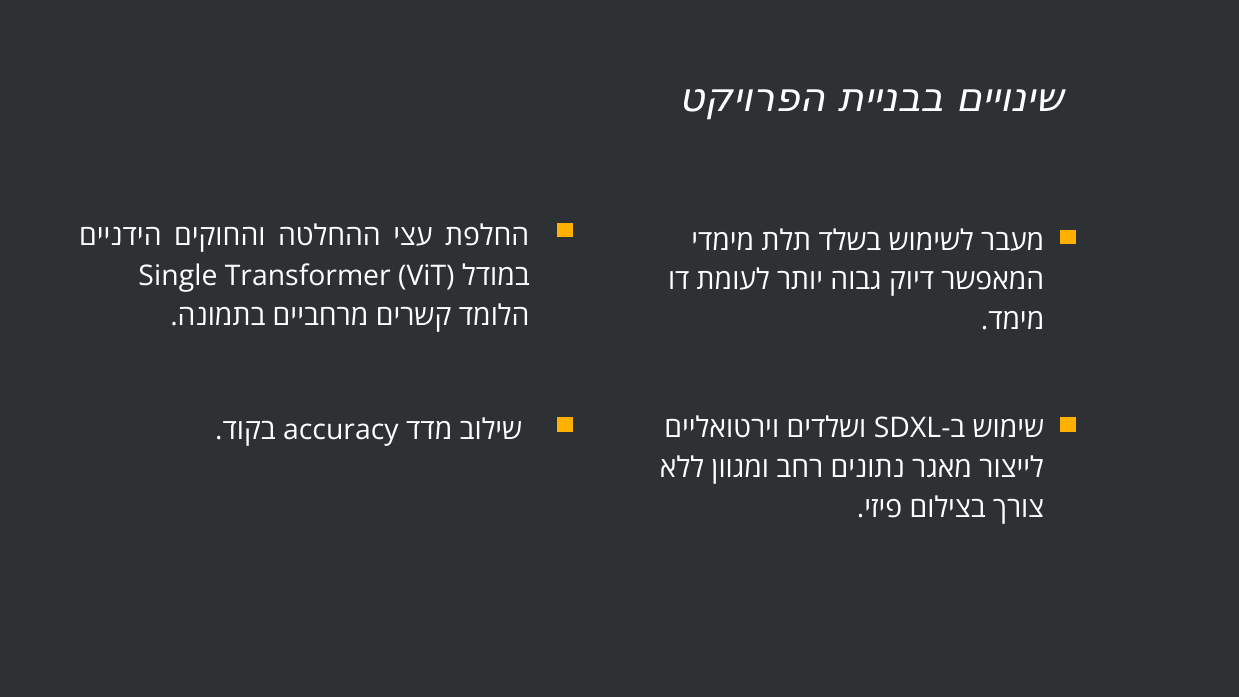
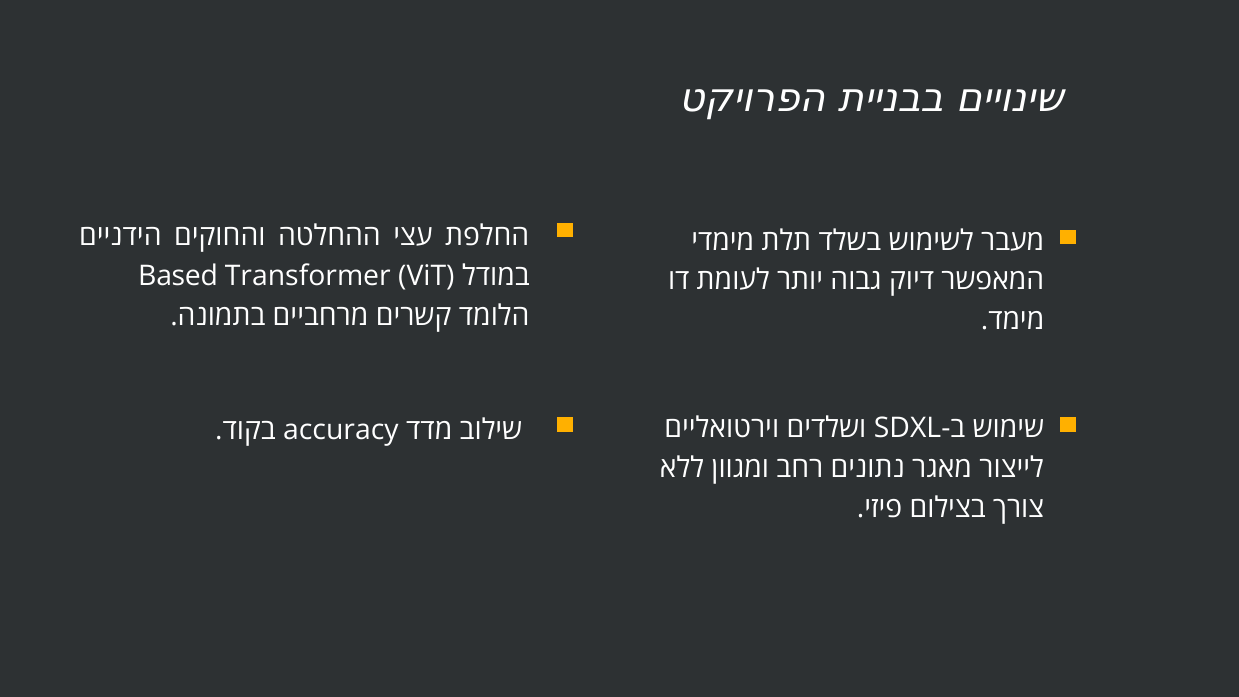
Single: Single -> Based
